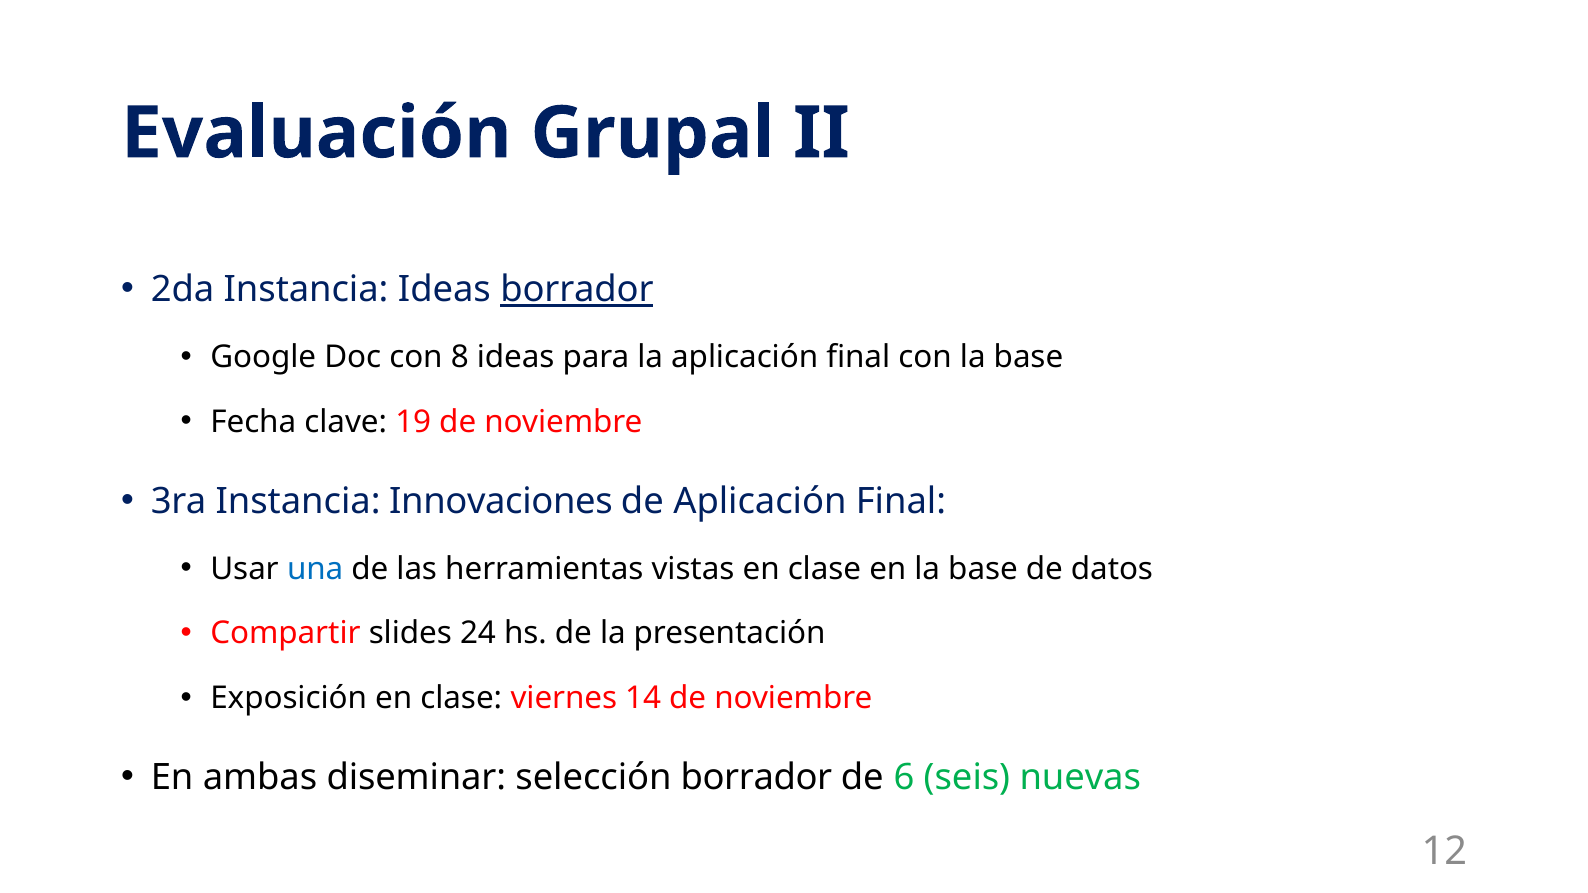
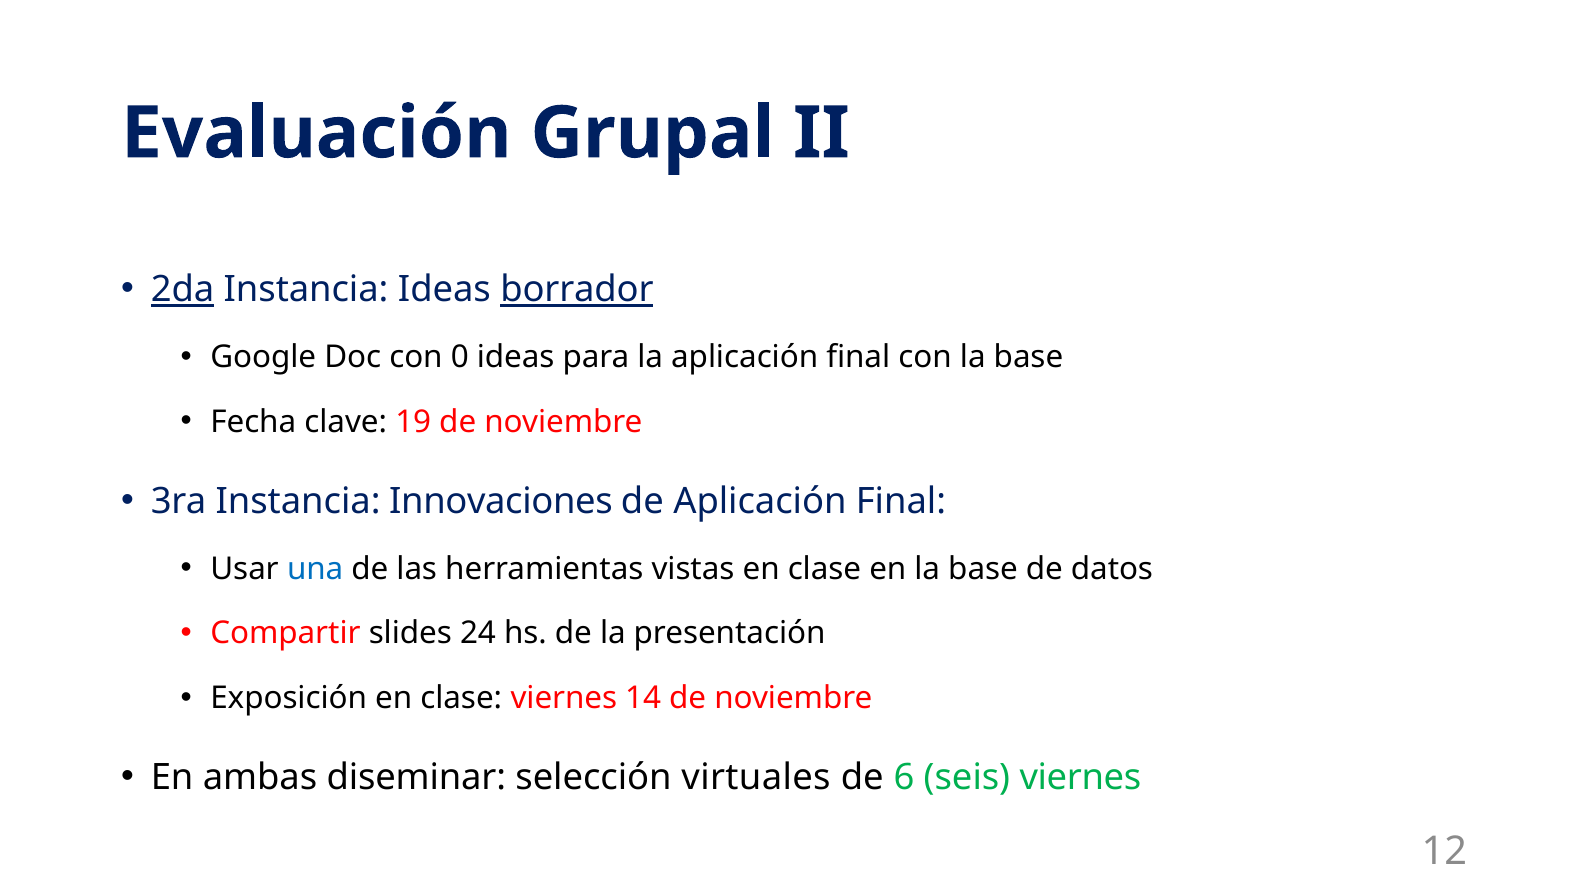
2da underline: none -> present
8: 8 -> 0
selección borrador: borrador -> virtuales
seis nuevas: nuevas -> viernes
